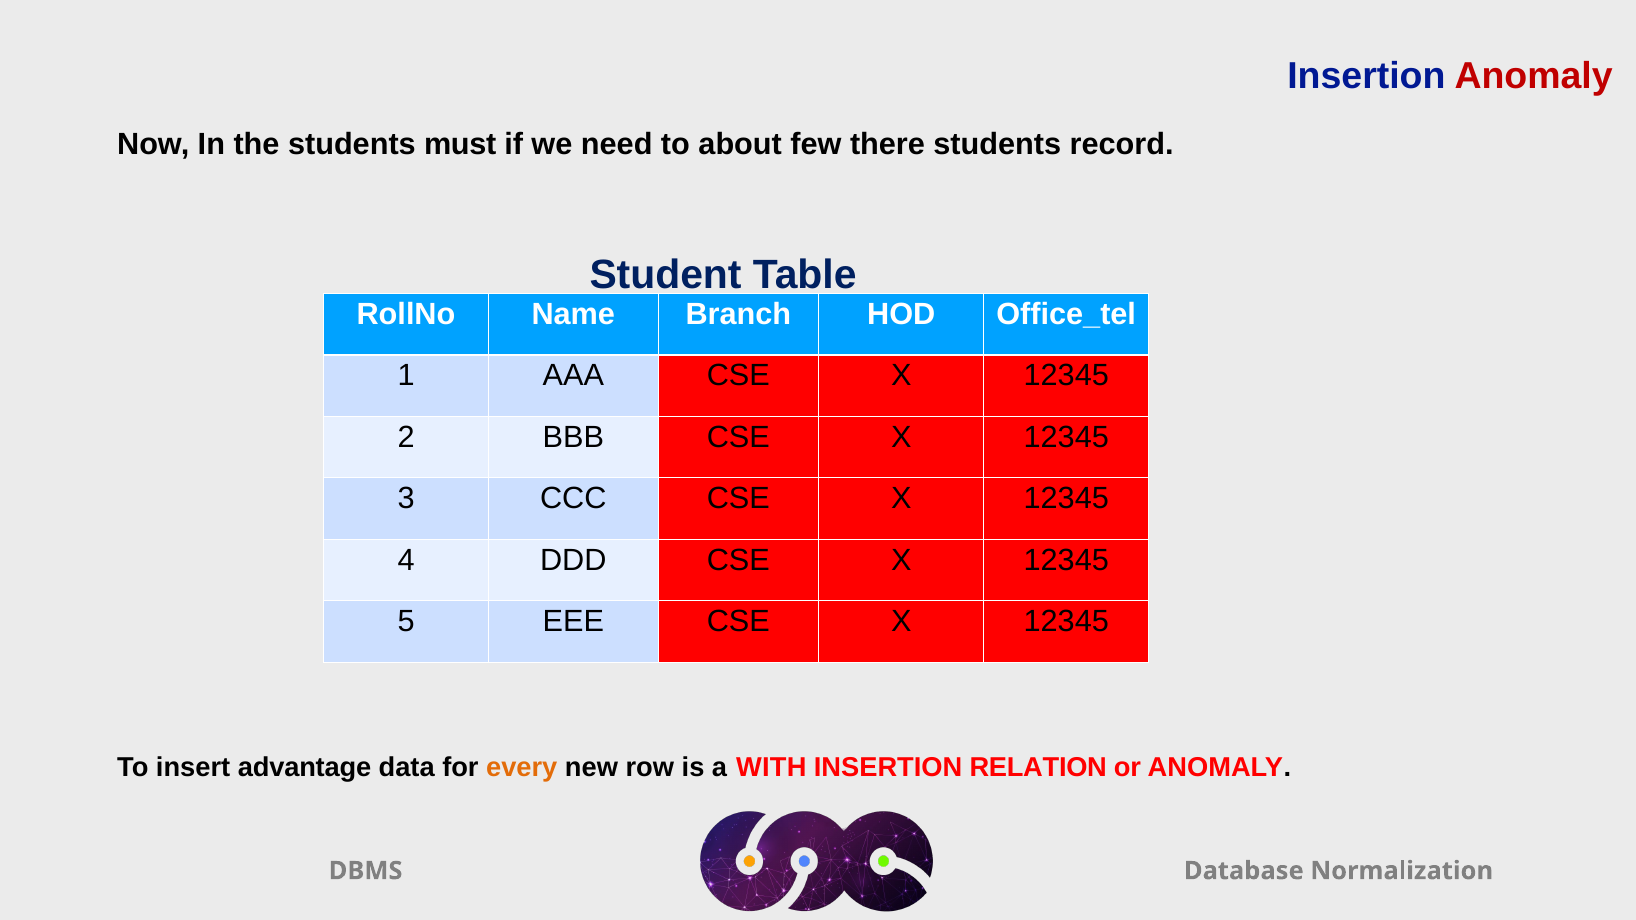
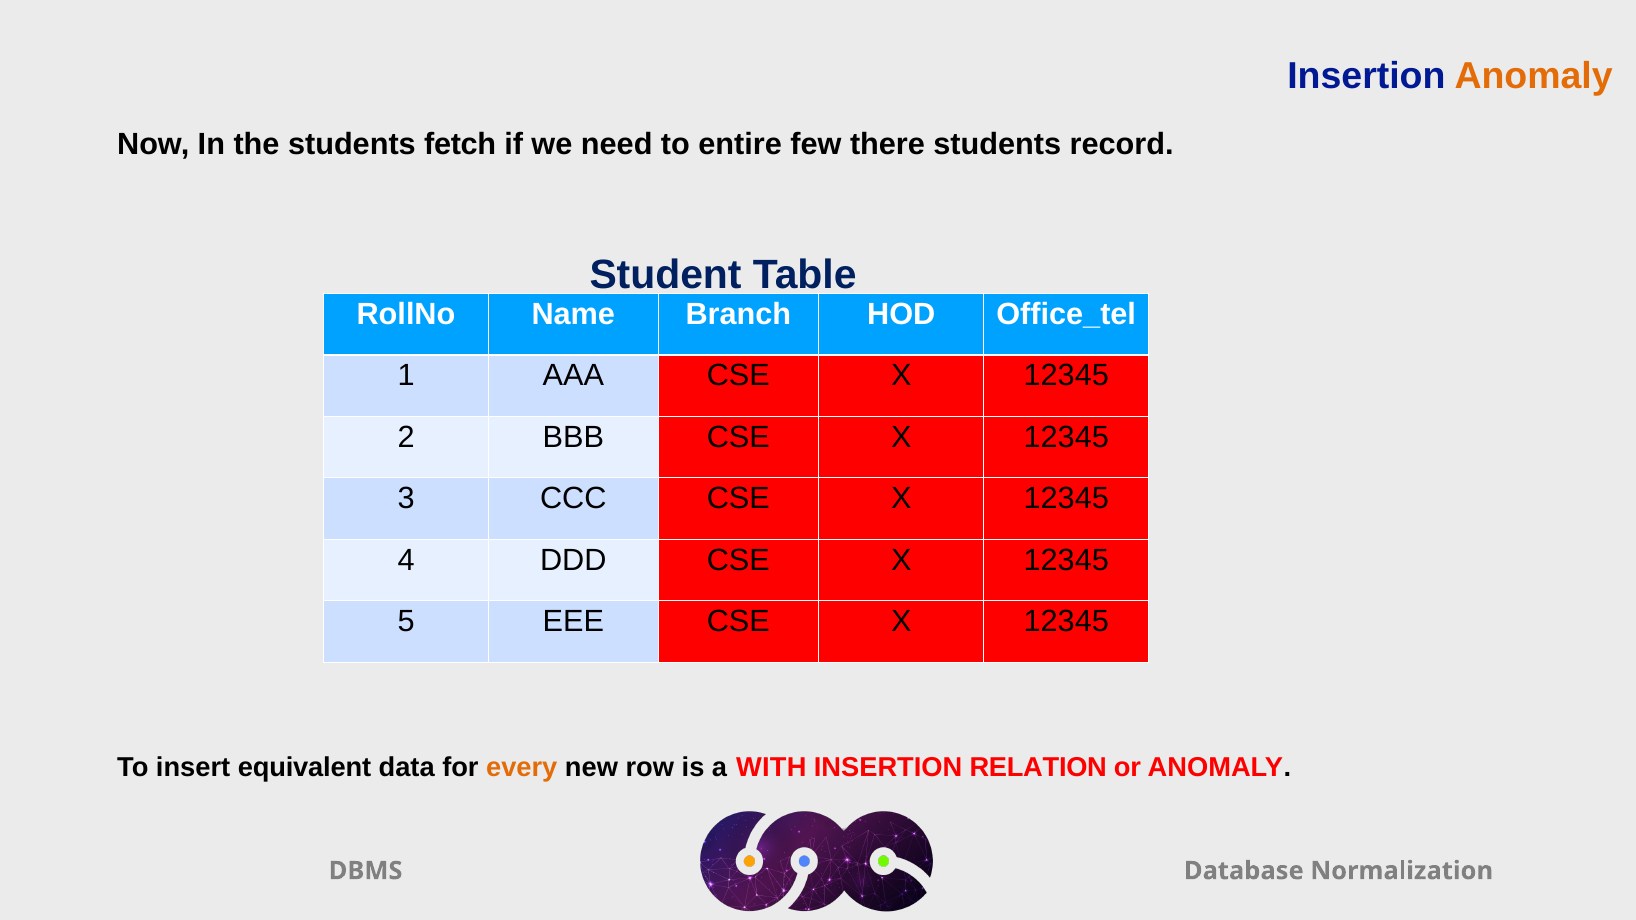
Anomaly at (1534, 77) colour: red -> orange
must: must -> fetch
about: about -> entire
advantage: advantage -> equivalent
